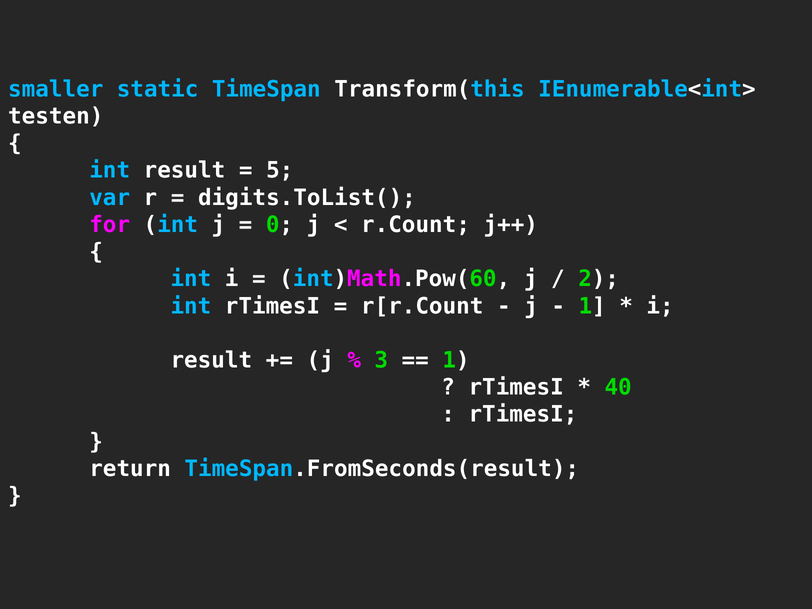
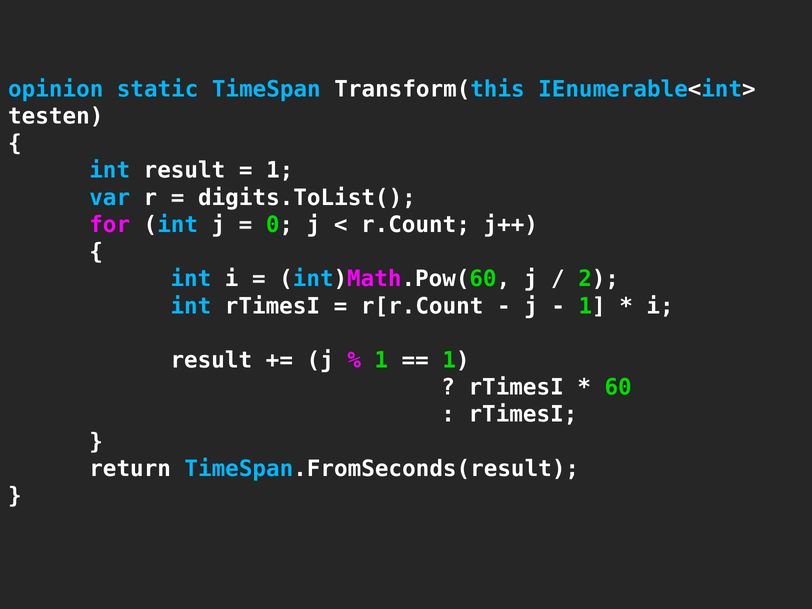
smaller: smaller -> opinion
5 at (280, 171): 5 -> 1
3 at (381, 360): 3 -> 1
40: 40 -> 60
